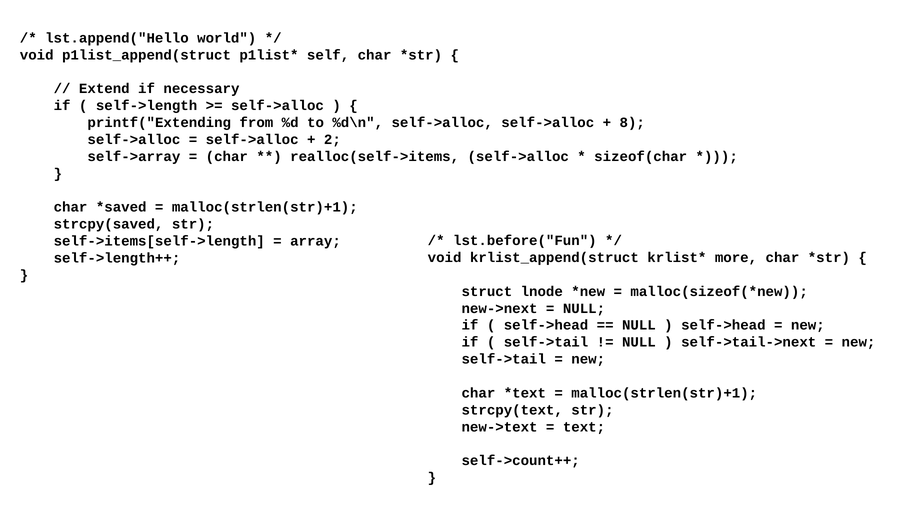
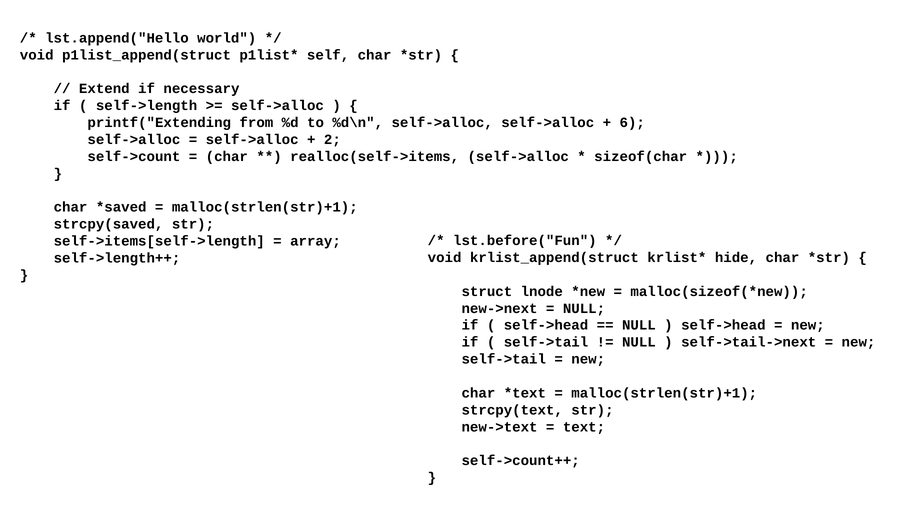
8: 8 -> 6
self->array: self->array -> self->count
more: more -> hide
